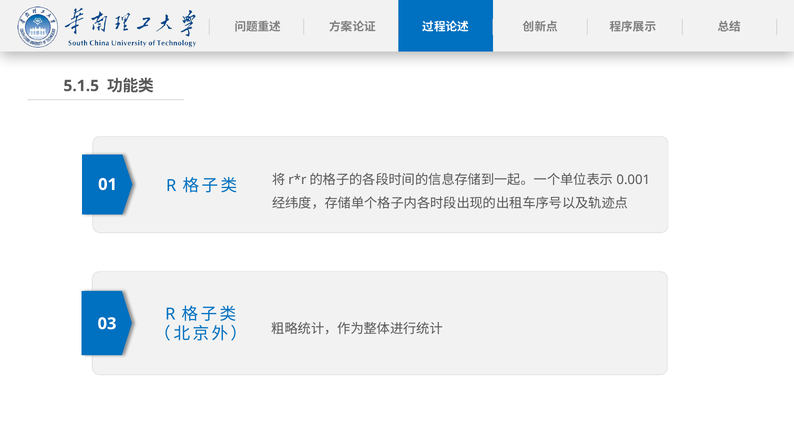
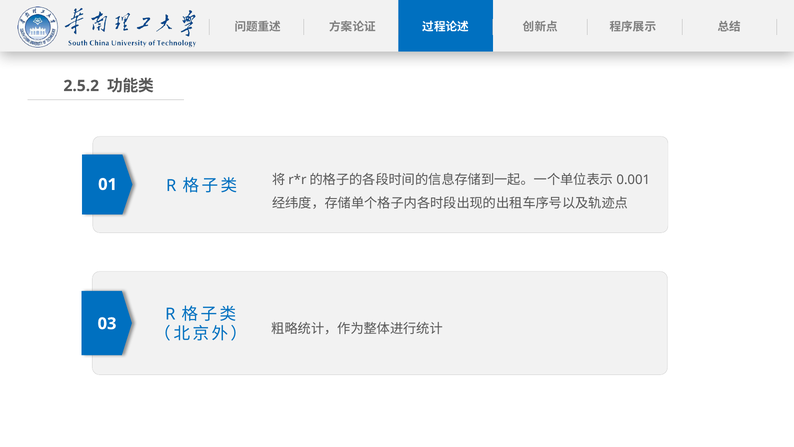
5.1.5: 5.1.5 -> 2.5.2
